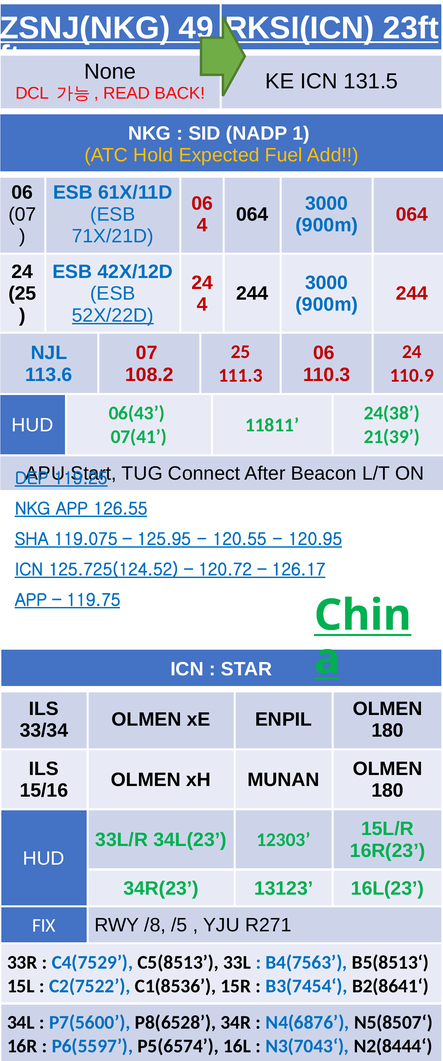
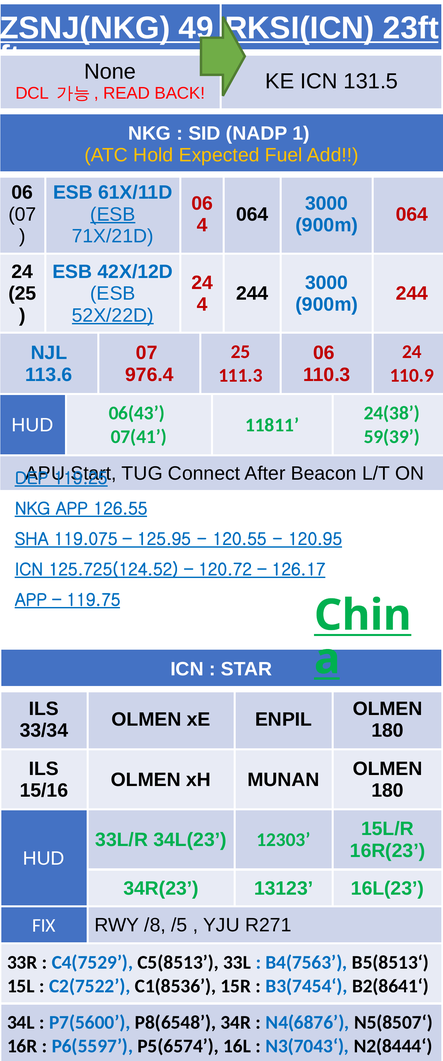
ESB at (113, 214) underline: none -> present
108.2: 108.2 -> 976.4
21(39: 21(39 -> 59(39
P8(6528: P8(6528 -> P8(6548
